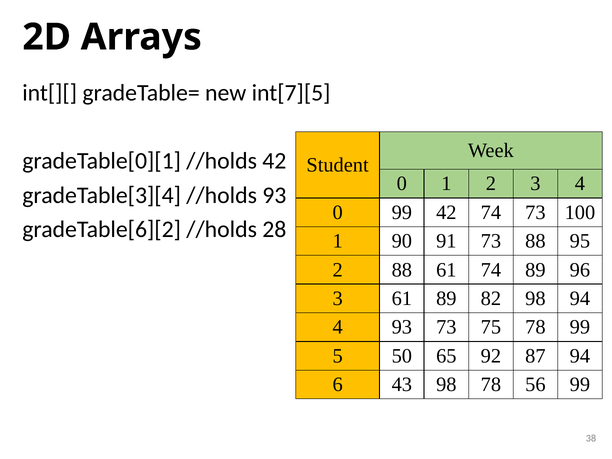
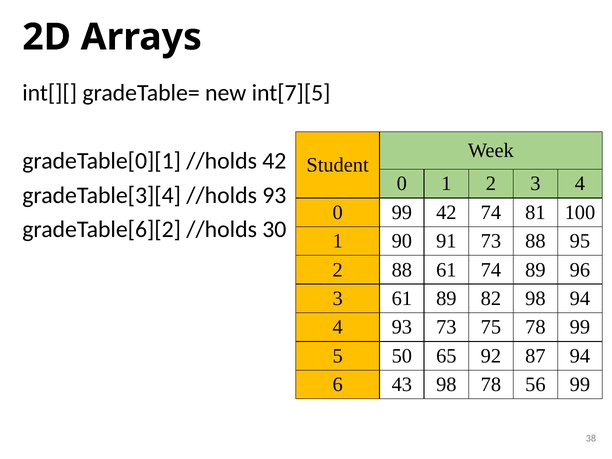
74 73: 73 -> 81
28: 28 -> 30
